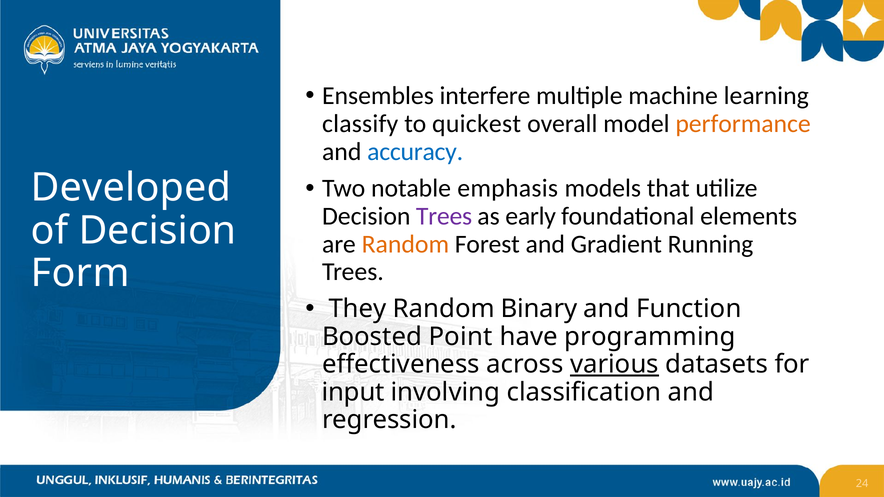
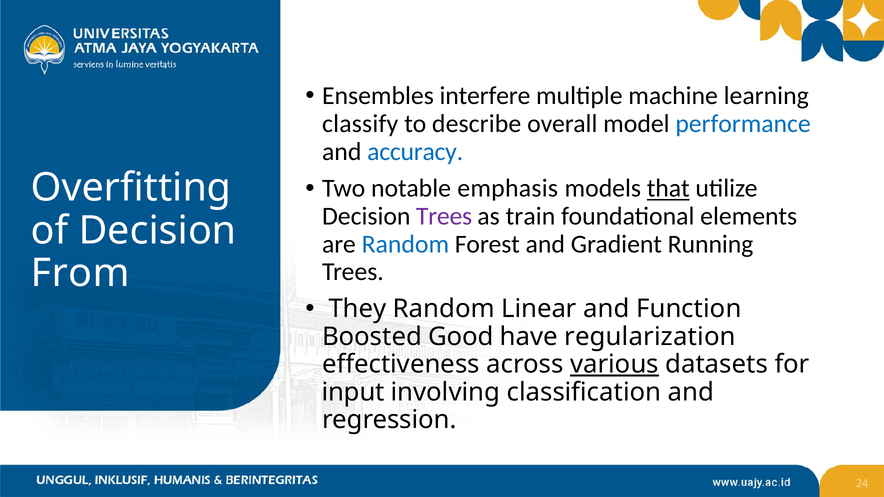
quickest: quickest -> describe
performance colour: orange -> blue
that underline: none -> present
Developed: Developed -> Overfitting
early: early -> train
Random at (405, 244) colour: orange -> blue
Form: Form -> From
Binary: Binary -> Linear
Point: Point -> Good
programming: programming -> regularization
